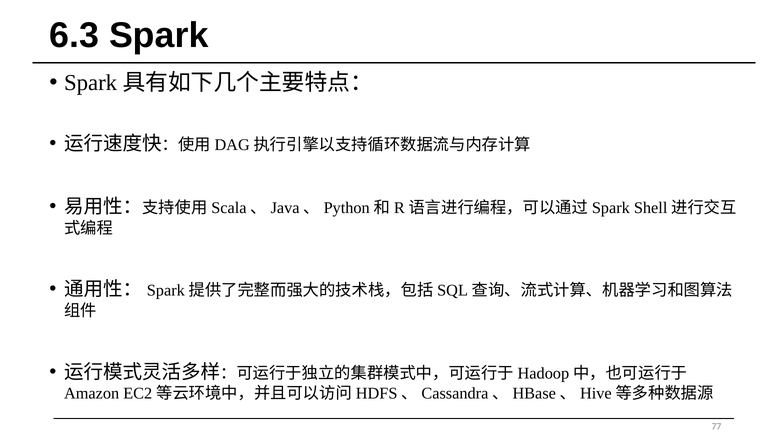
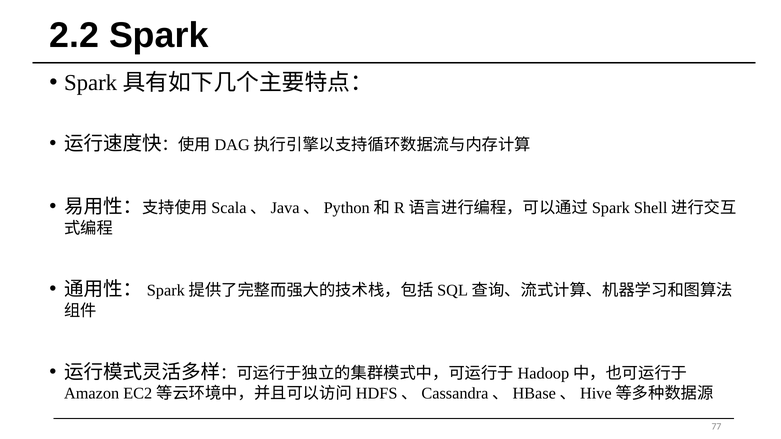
6.3: 6.3 -> 2.2
